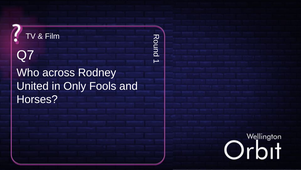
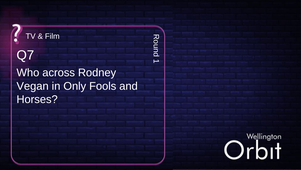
United: United -> Vegan
